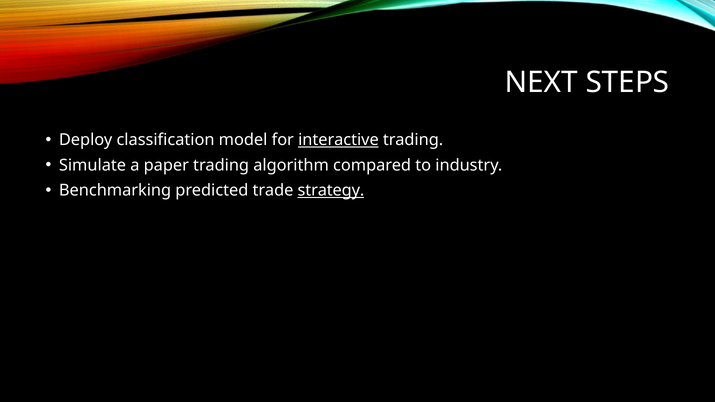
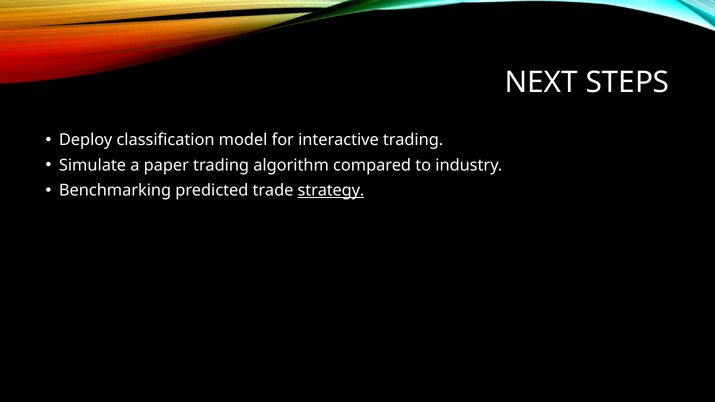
interactive underline: present -> none
